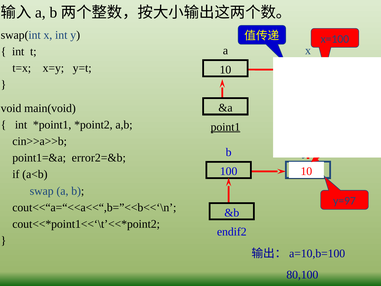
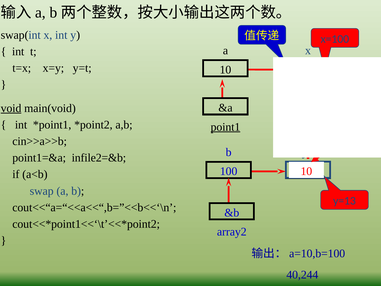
void underline: none -> present
error2=&b: error2=&b -> infile2=&b
y=97: y=97 -> y=13
endif2: endif2 -> array2
80,100: 80,100 -> 40,244
